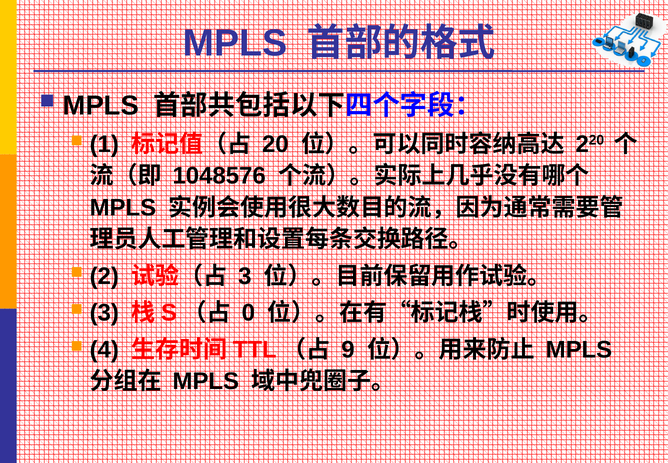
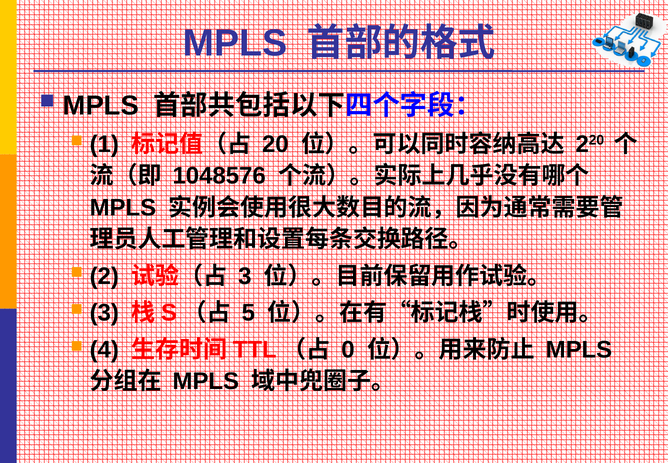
0: 0 -> 5
9: 9 -> 0
